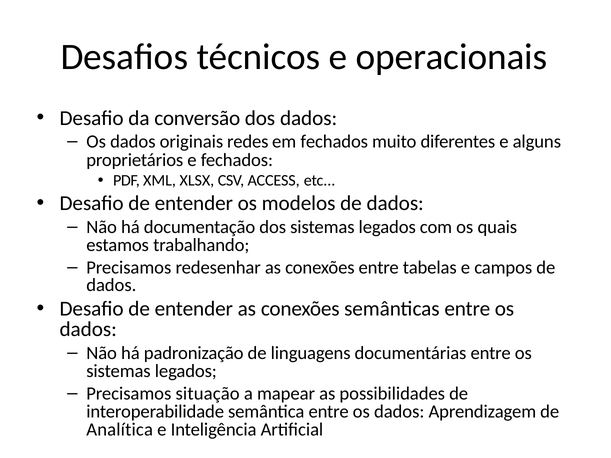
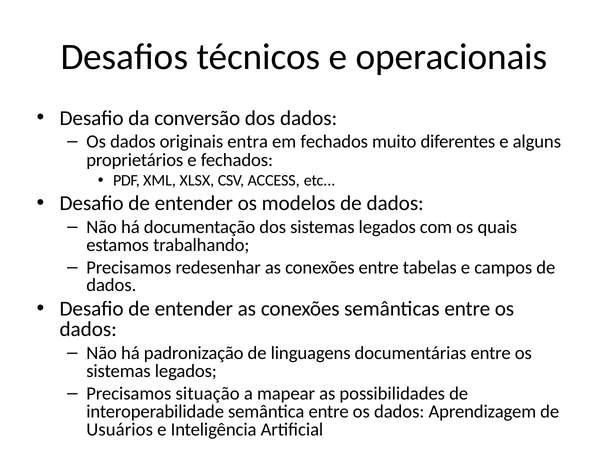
redes: redes -> entra
Analítica: Analítica -> Usuários
